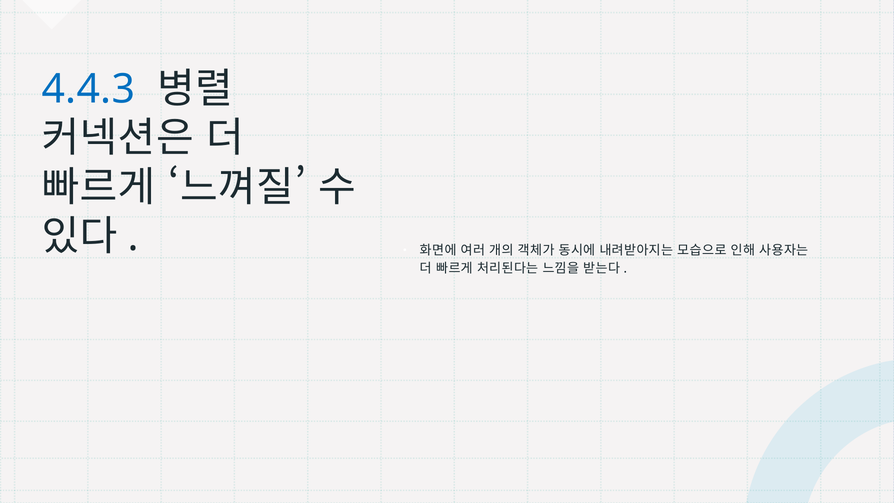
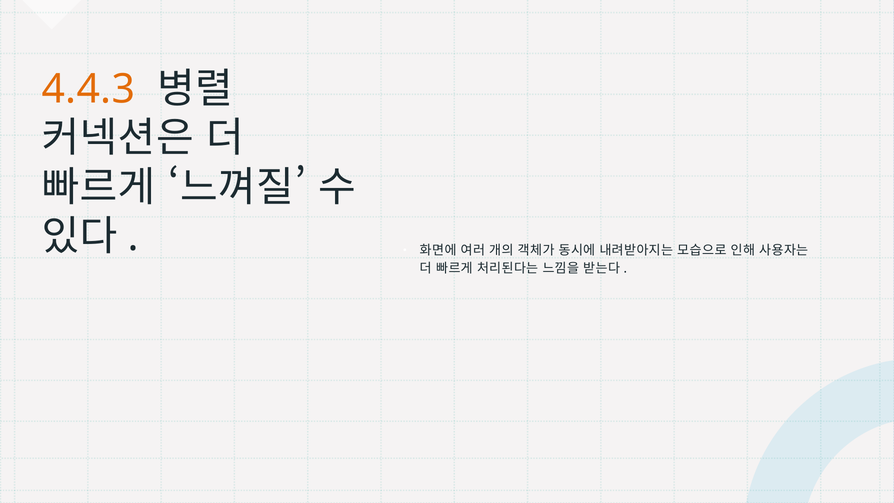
4.4.3 colour: blue -> orange
